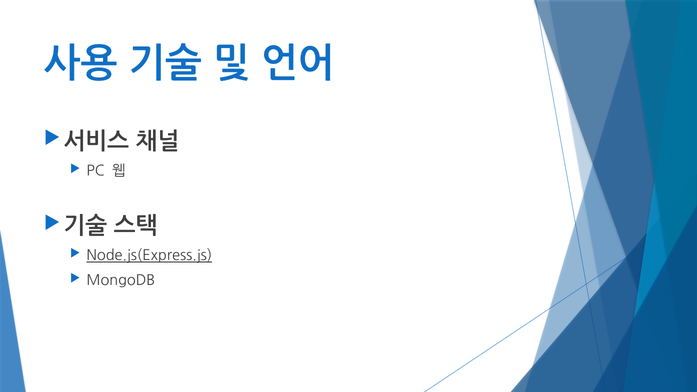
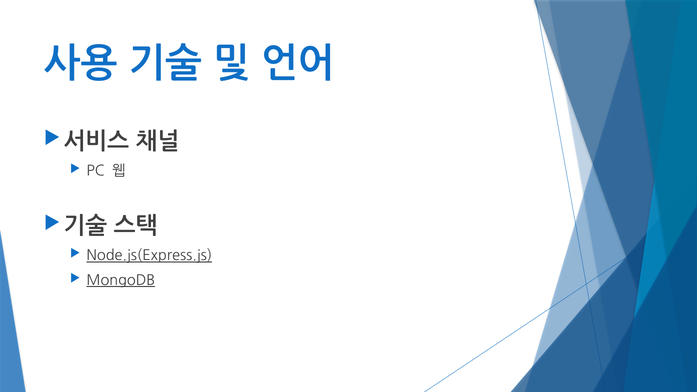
MongoDB underline: none -> present
